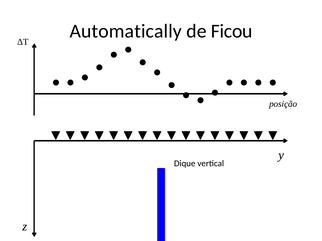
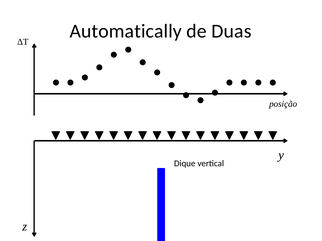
Ficou: Ficou -> Duas
